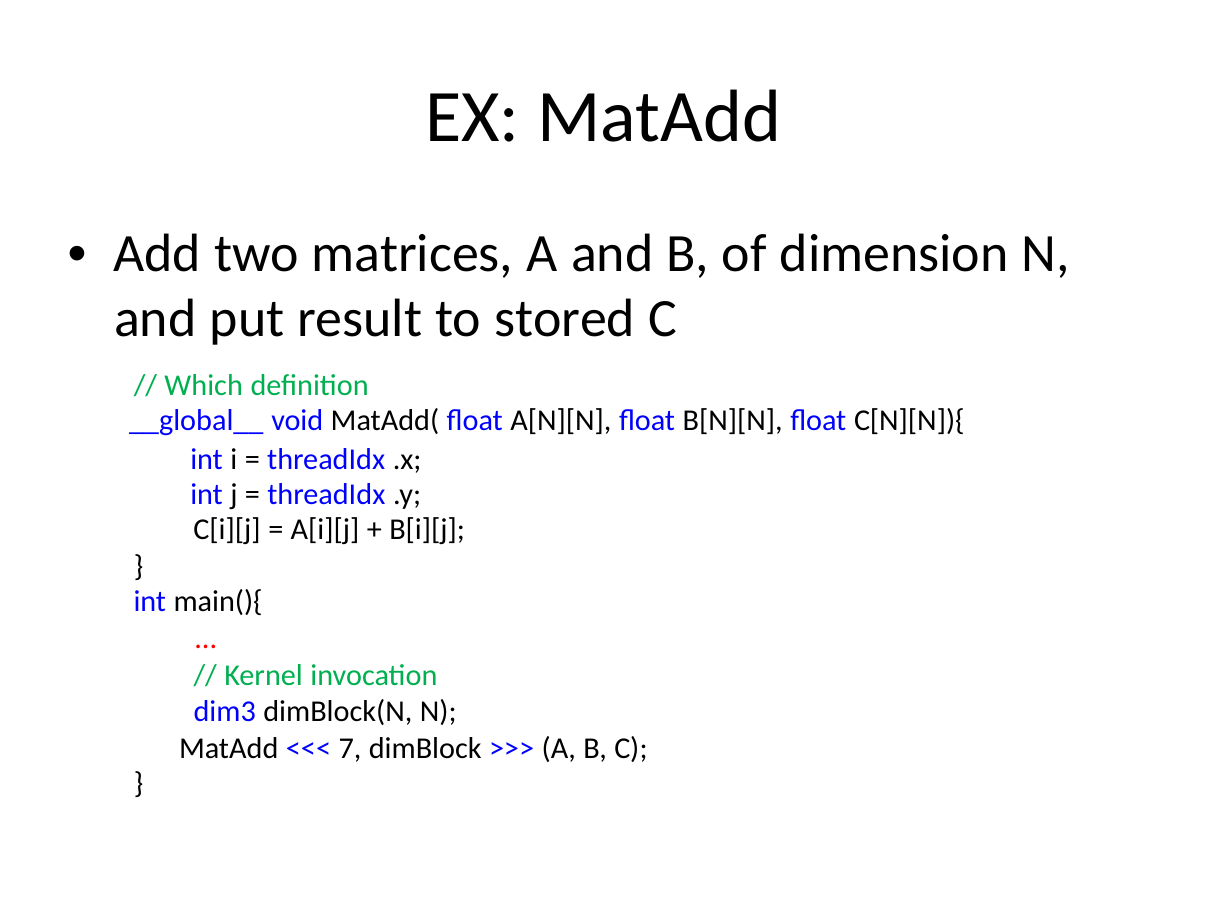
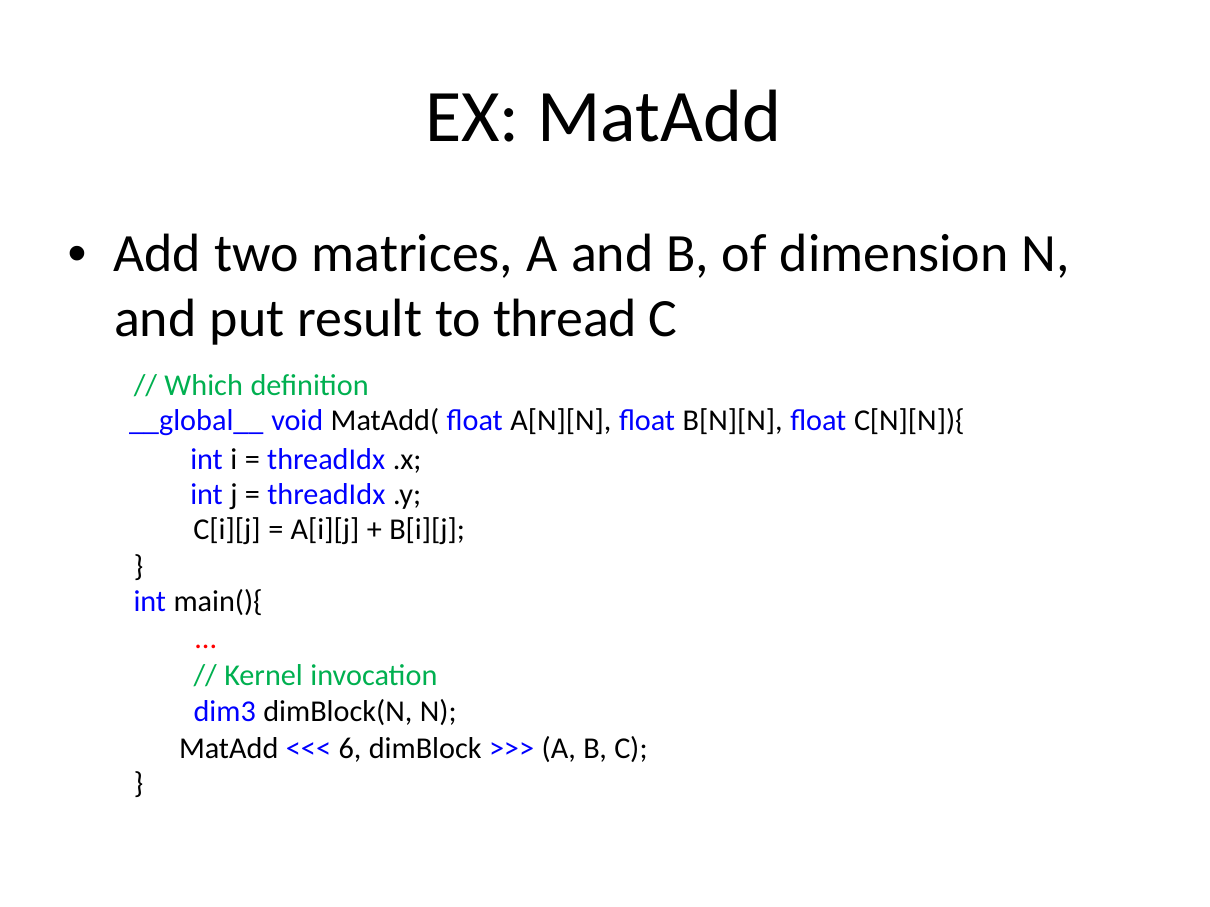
stored: stored -> thread
7: 7 -> 6
